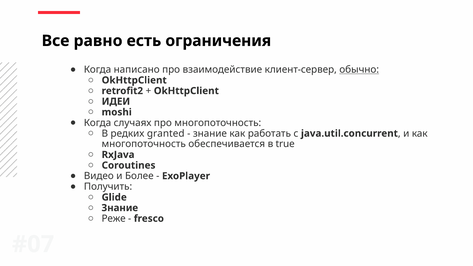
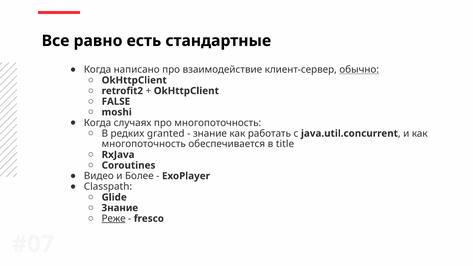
ограничения: ограничения -> стандартные
ИДЕИ: ИДЕИ -> FALSE
true: true -> title
Получить: Получить -> Classpath
Реже underline: none -> present
